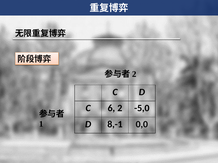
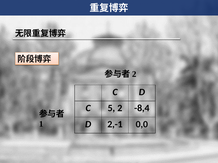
6: 6 -> 5
-5,0: -5,0 -> -8,4
8,-1: 8,-1 -> 2,-1
